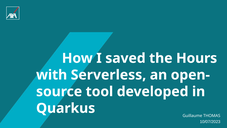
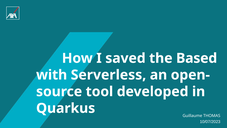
Hours: Hours -> Based
